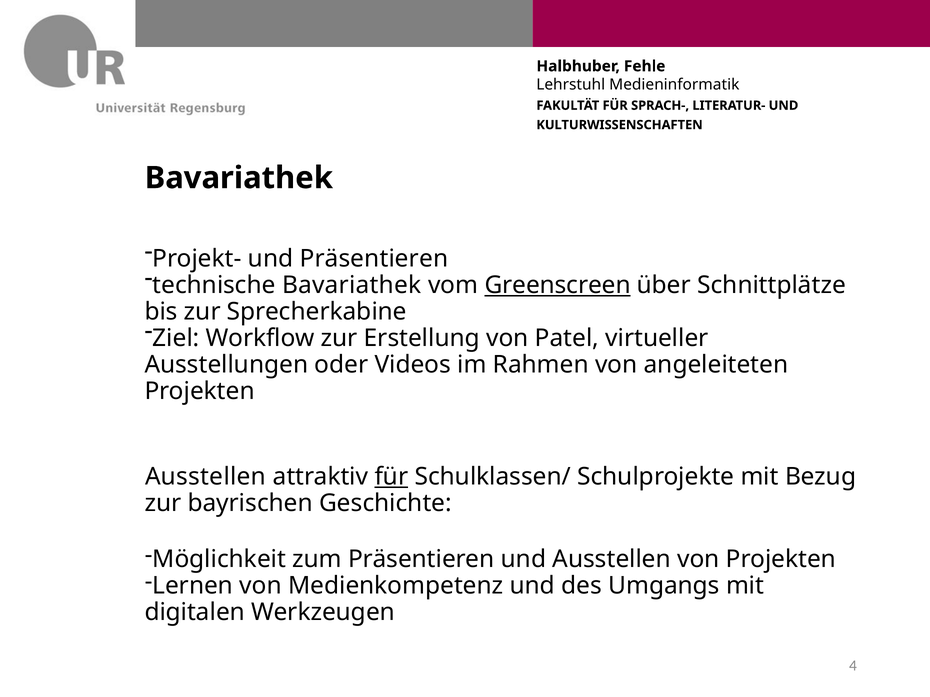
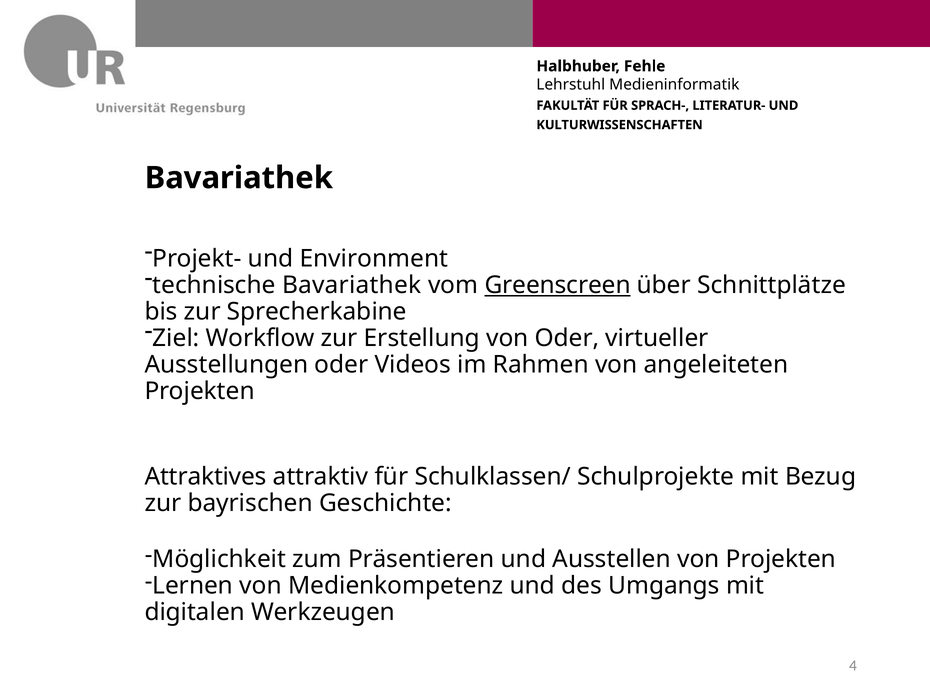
und Präsentieren: Präsentieren -> Environment
von Patel: Patel -> Oder
Ausstellen at (205, 477): Ausstellen -> Attraktives
für at (391, 477) underline: present -> none
